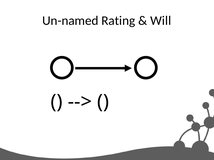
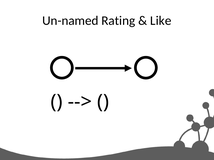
Will: Will -> Like
